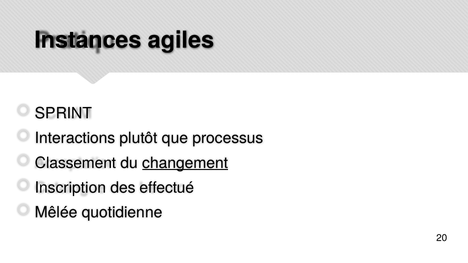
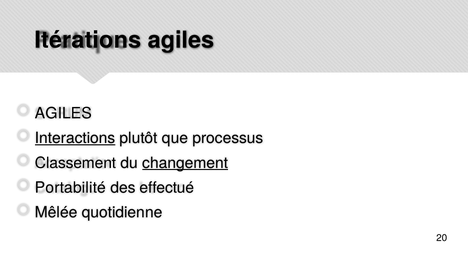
Instances: Instances -> Itérations
SPRINT at (63, 113): SPRINT -> AGILES
Interactions underline: none -> present
Inscription: Inscription -> Portabilité
